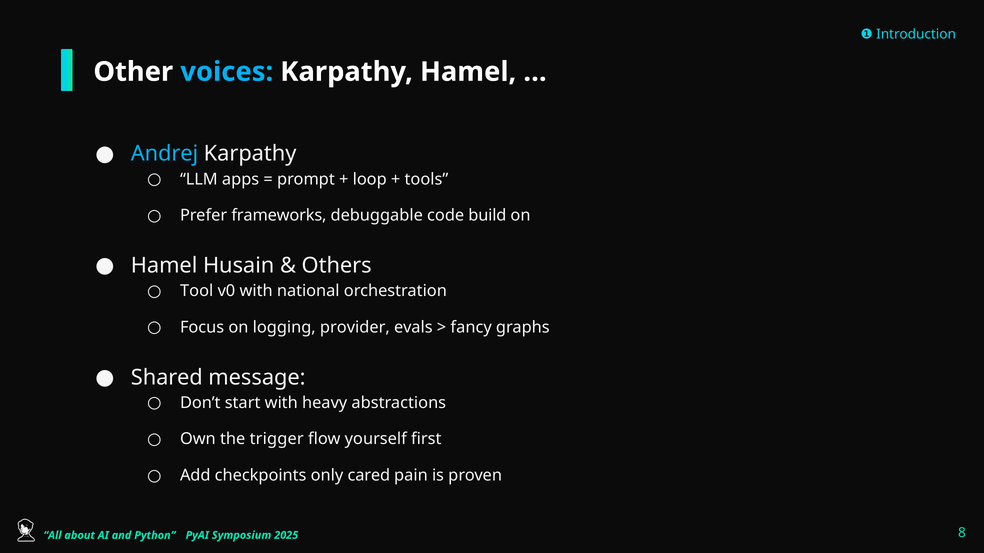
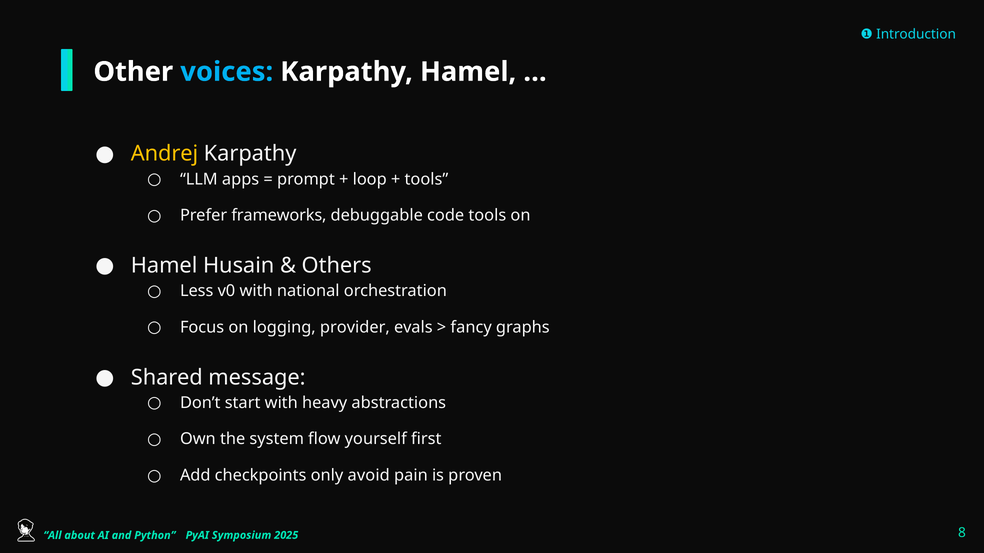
Andrej colour: light blue -> yellow
code build: build -> tools
Tool: Tool -> Less
trigger: trigger -> system
cared: cared -> avoid
